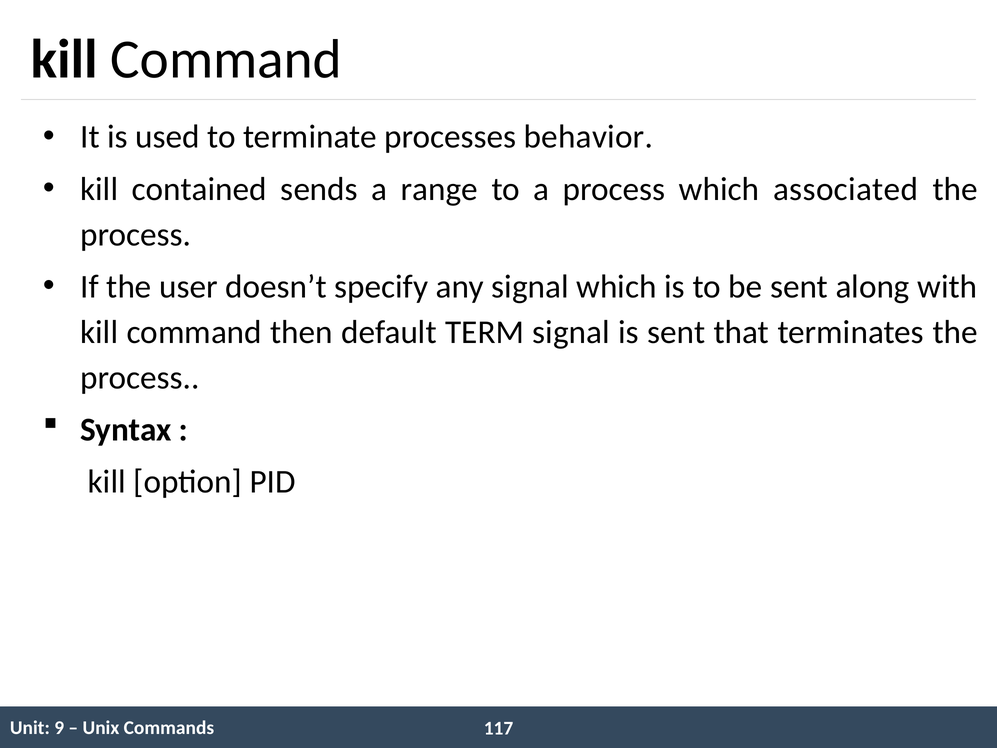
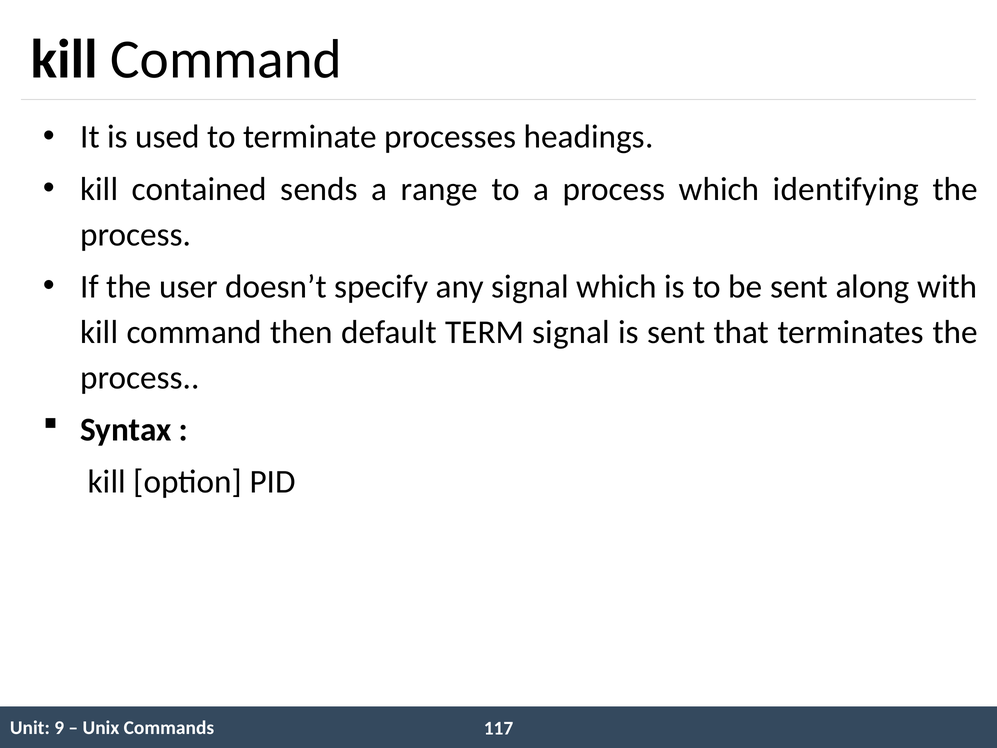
behavior: behavior -> headings
associated: associated -> identifying
